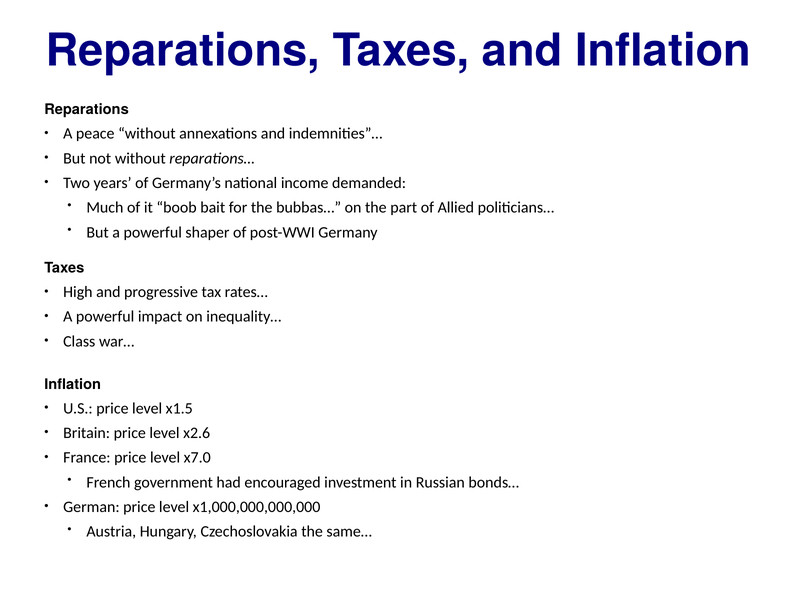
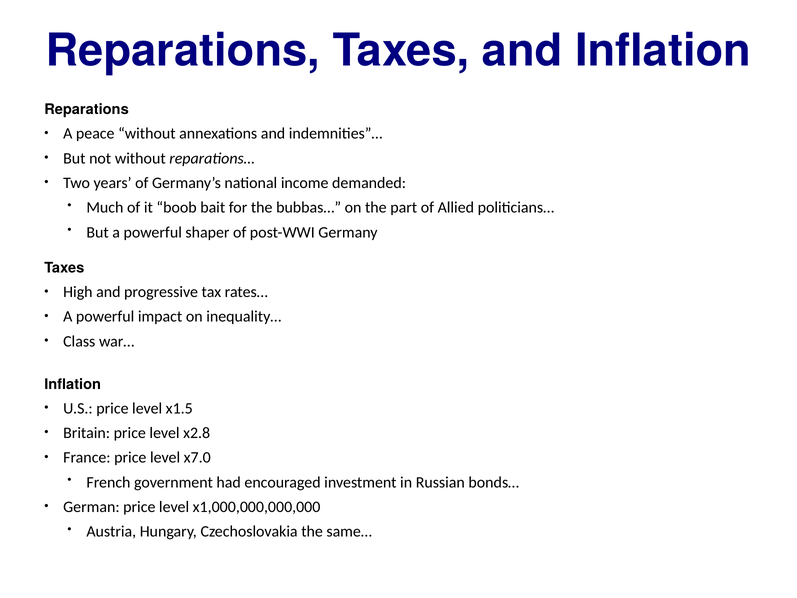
x2.6: x2.6 -> x2.8
